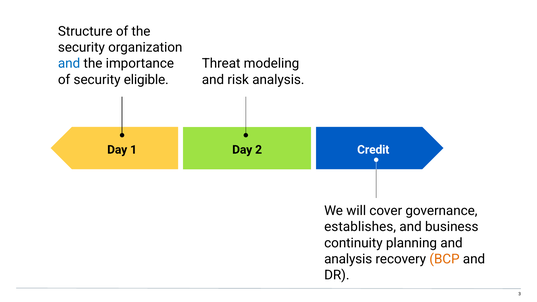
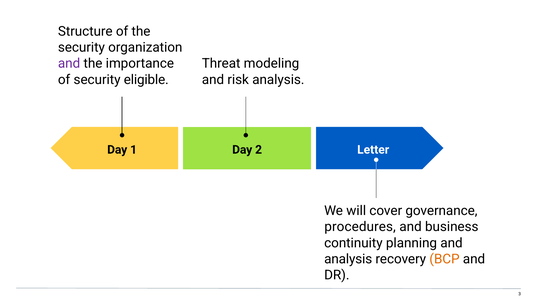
and at (69, 64) colour: blue -> purple
Credit: Credit -> Letter
establishes: establishes -> procedures
